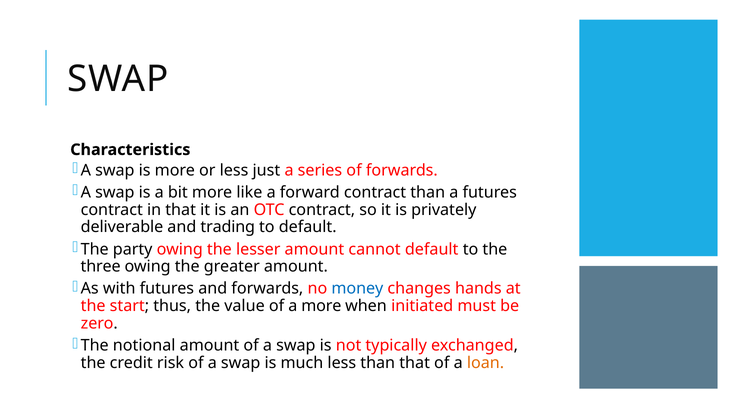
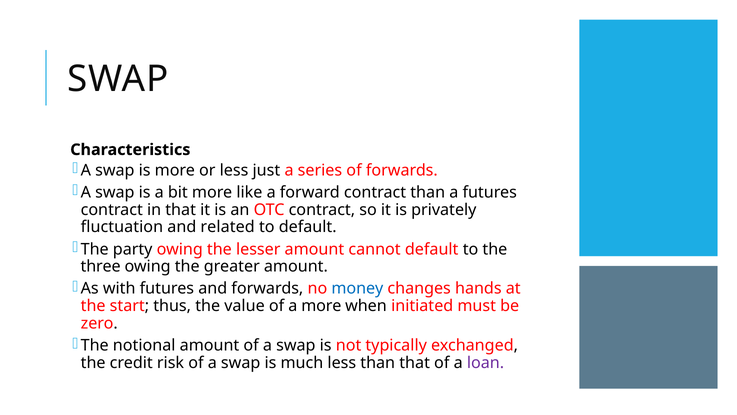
deliverable: deliverable -> fluctuation
trading: trading -> related
loan colour: orange -> purple
